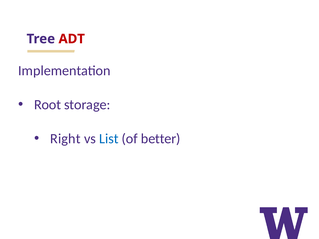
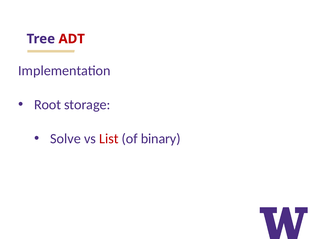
Right: Right -> Solve
List colour: blue -> red
better: better -> binary
